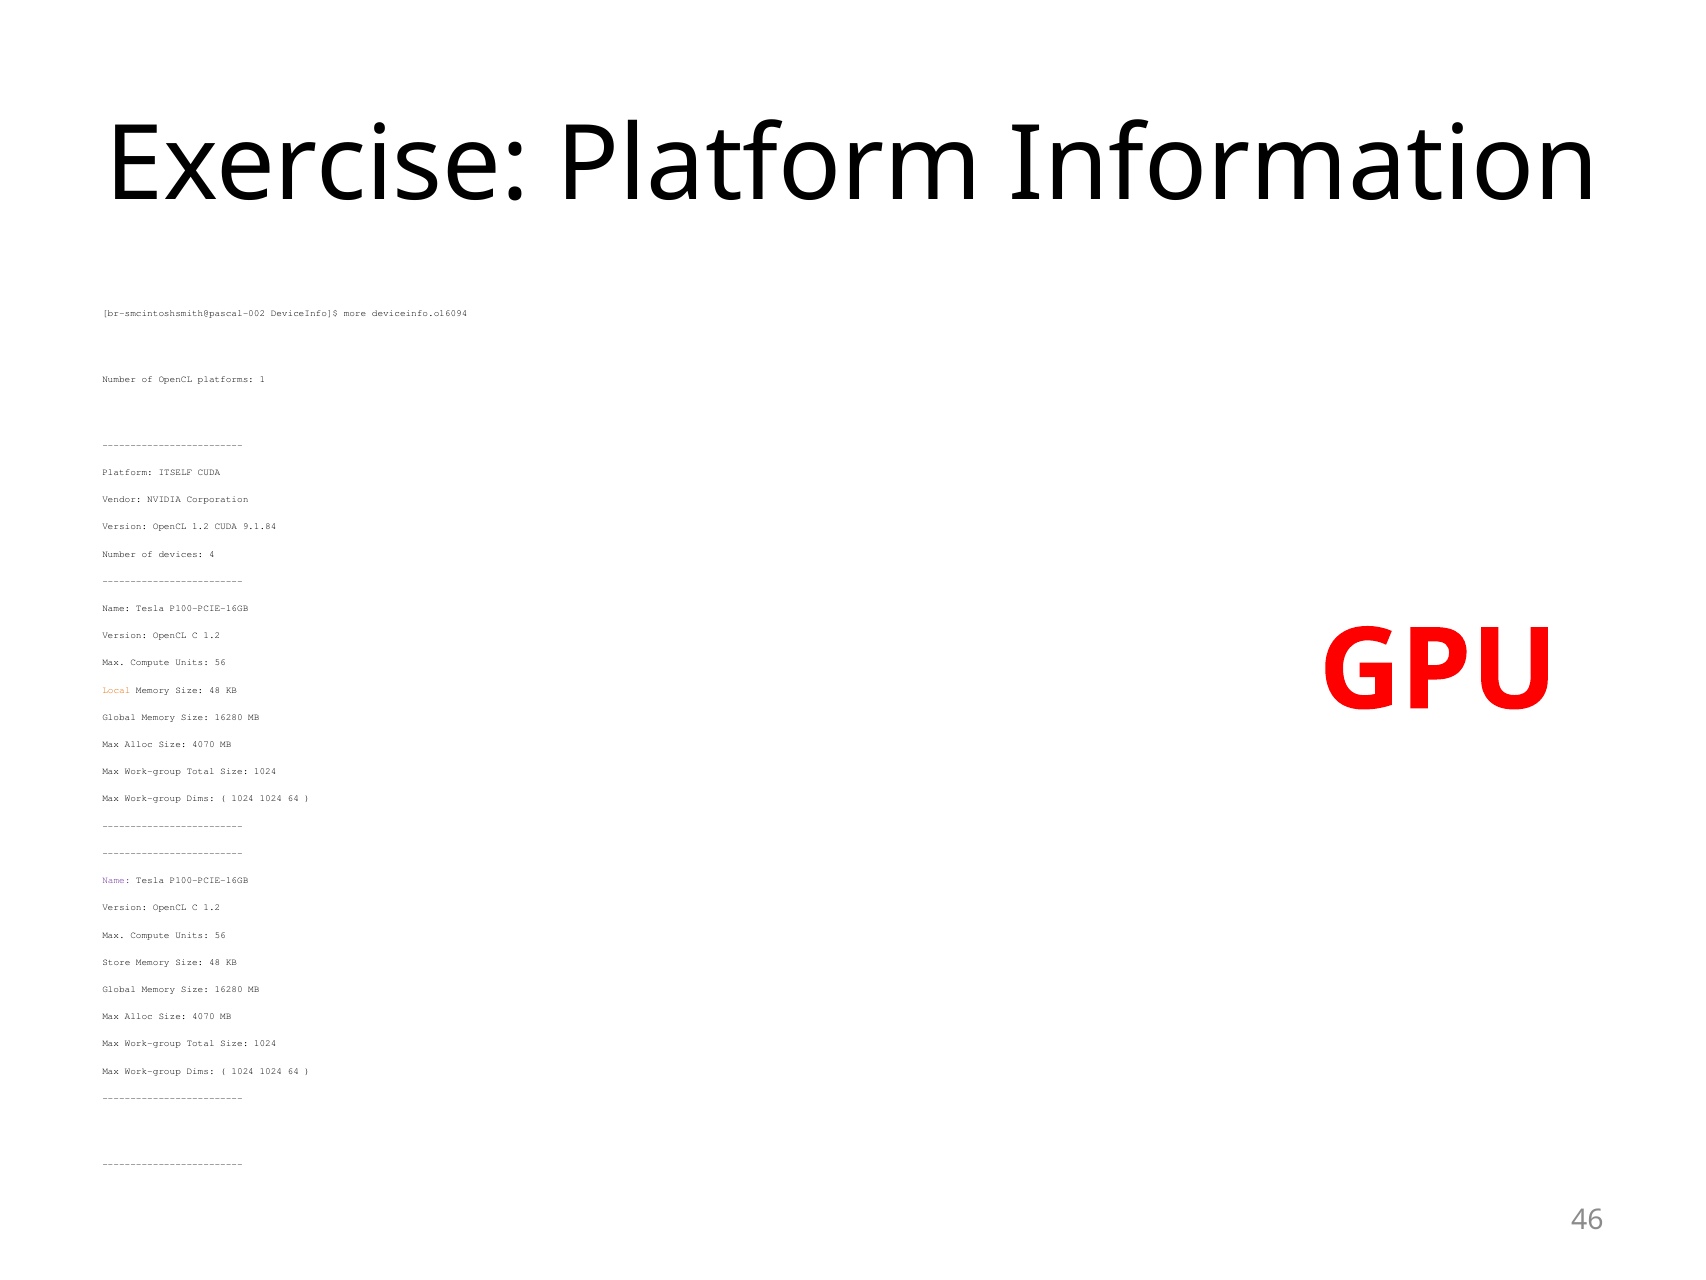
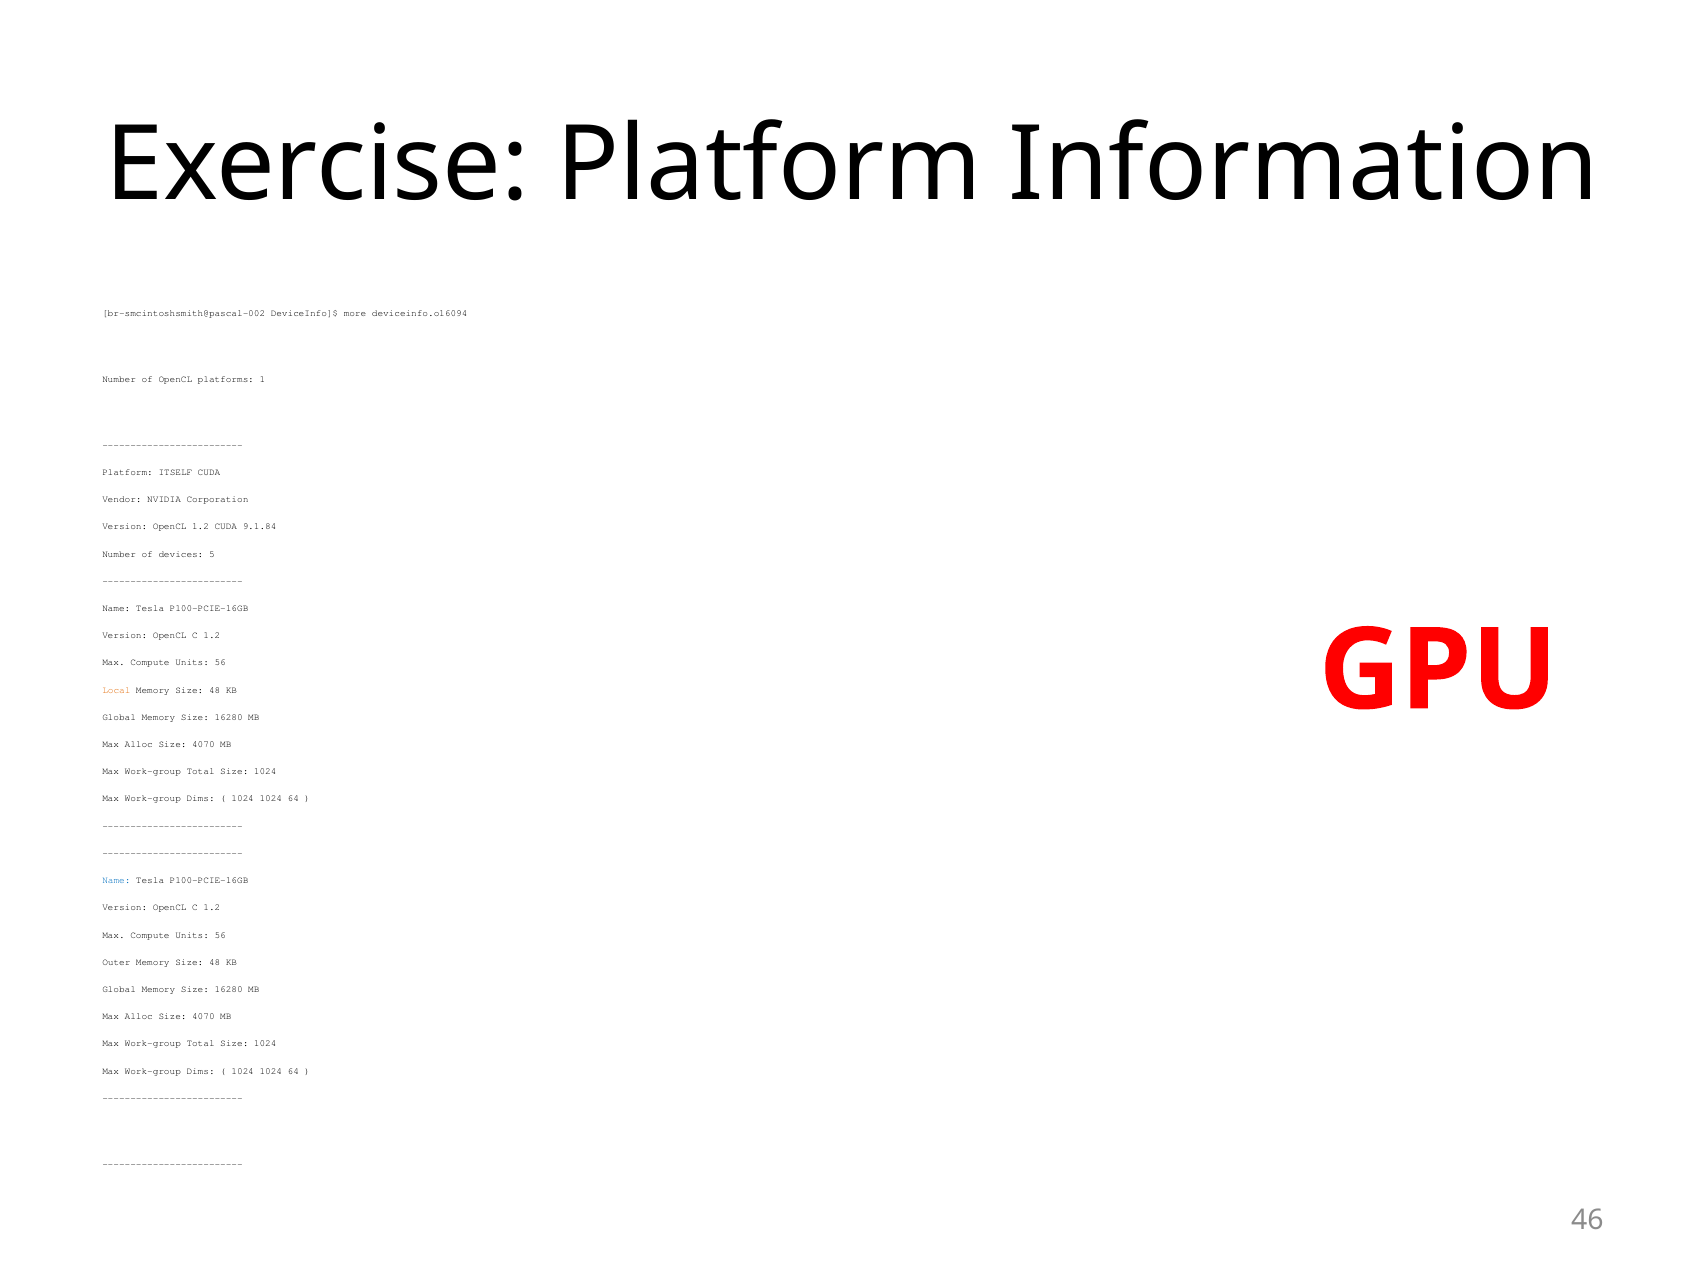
4: 4 -> 5
Name at (116, 880) colour: purple -> blue
Store: Store -> Outer
